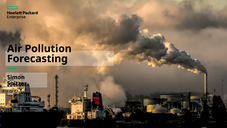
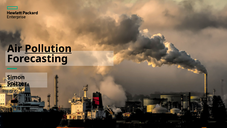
Pollution underline: none -> present
